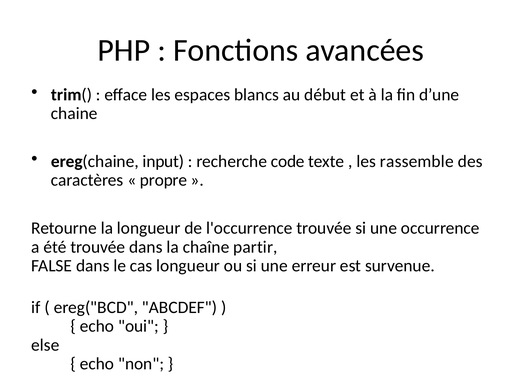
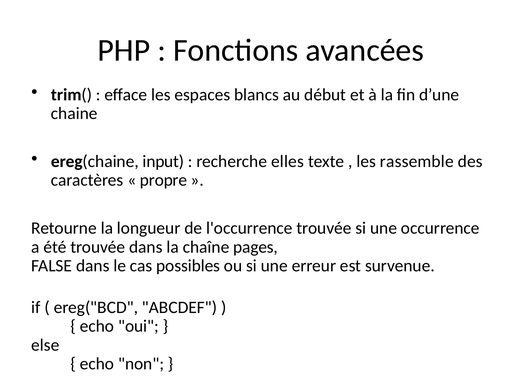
code: code -> elles
partir: partir -> pages
cas longueur: longueur -> possibles
